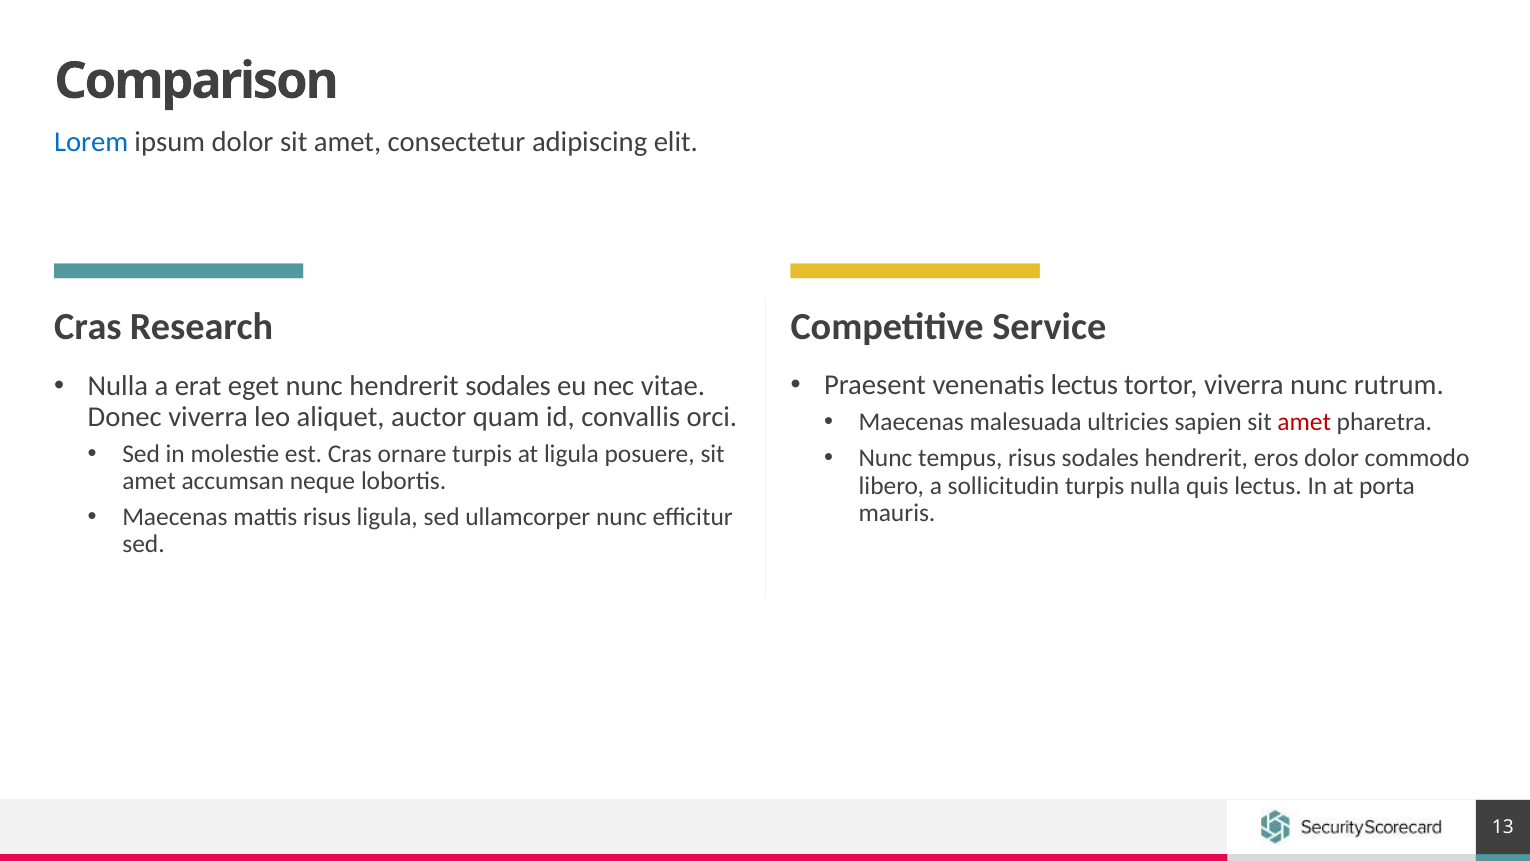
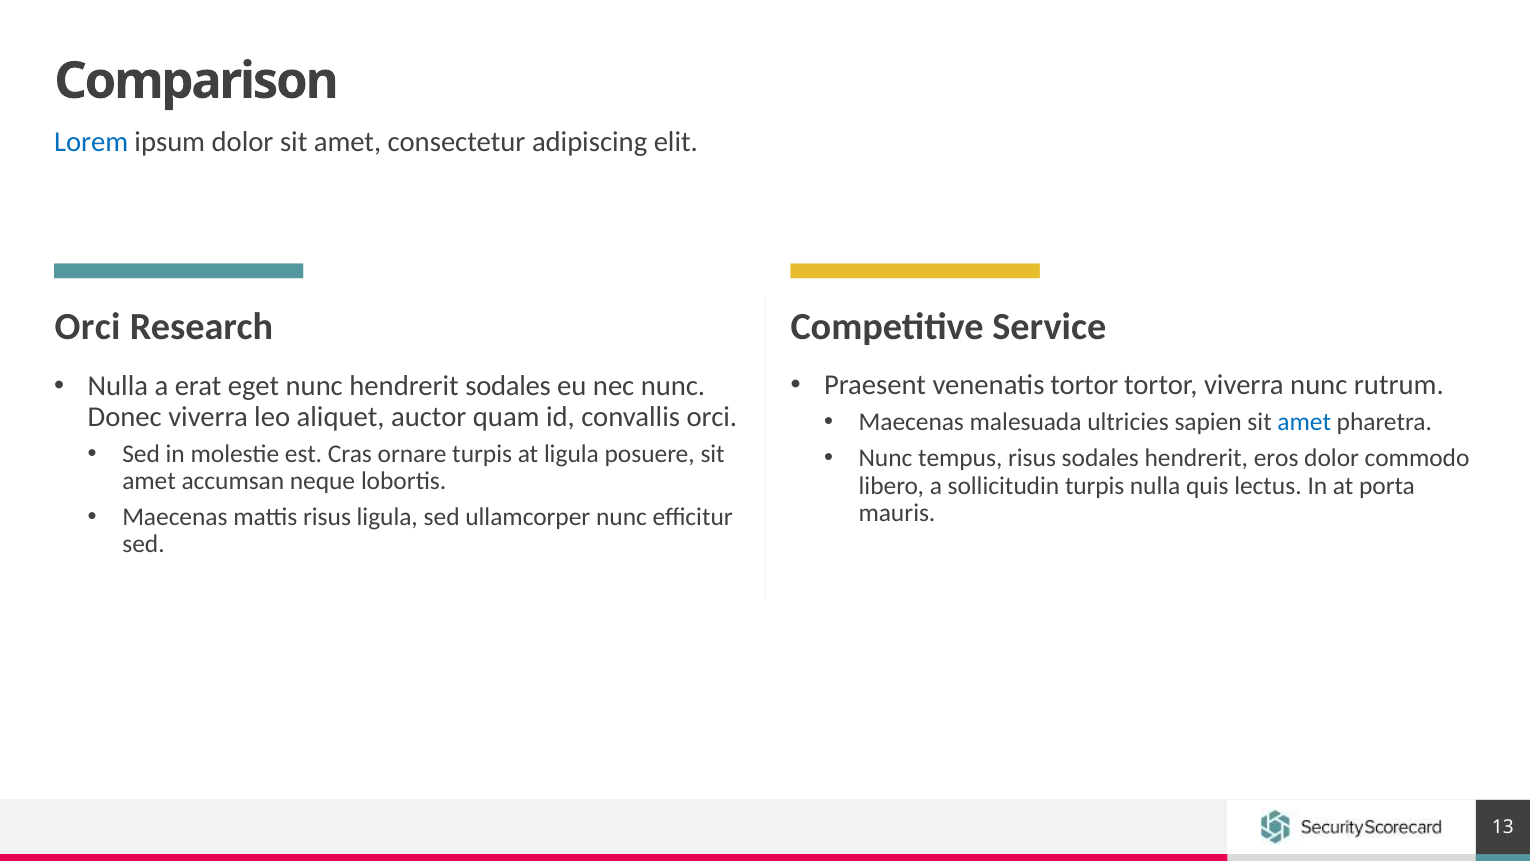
Cras at (88, 327): Cras -> Orci
venenatis lectus: lectus -> tortor
nec vitae: vitae -> nunc
amet at (1304, 422) colour: red -> blue
